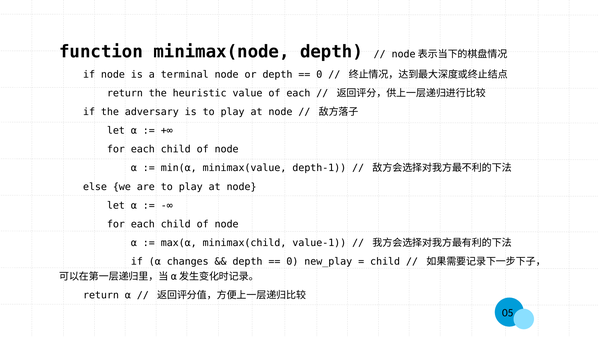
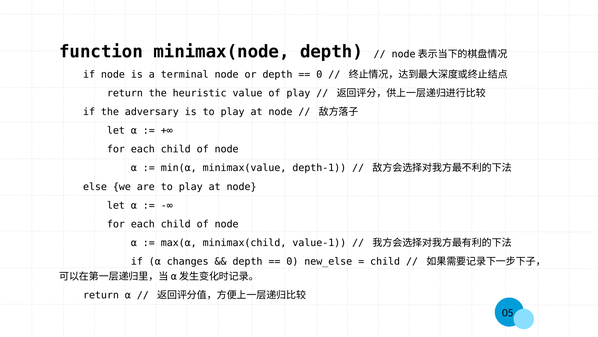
of each: each -> play
new_play: new_play -> new_else
